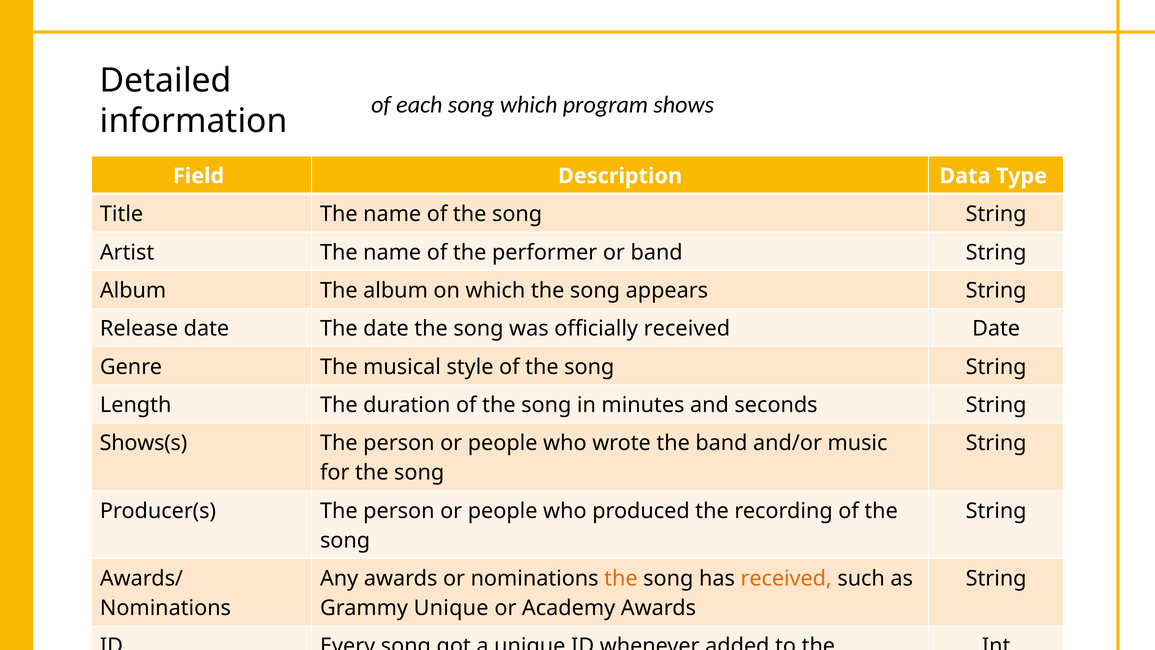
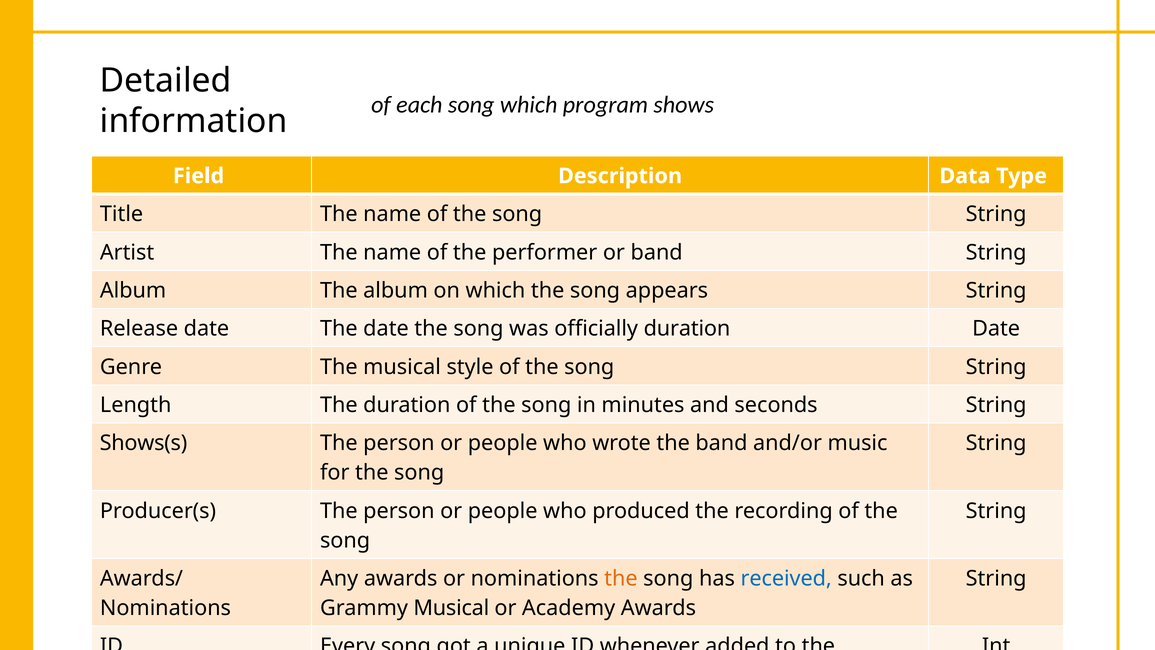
officially received: received -> duration
received at (786, 578) colour: orange -> blue
Grammy Unique: Unique -> Musical
